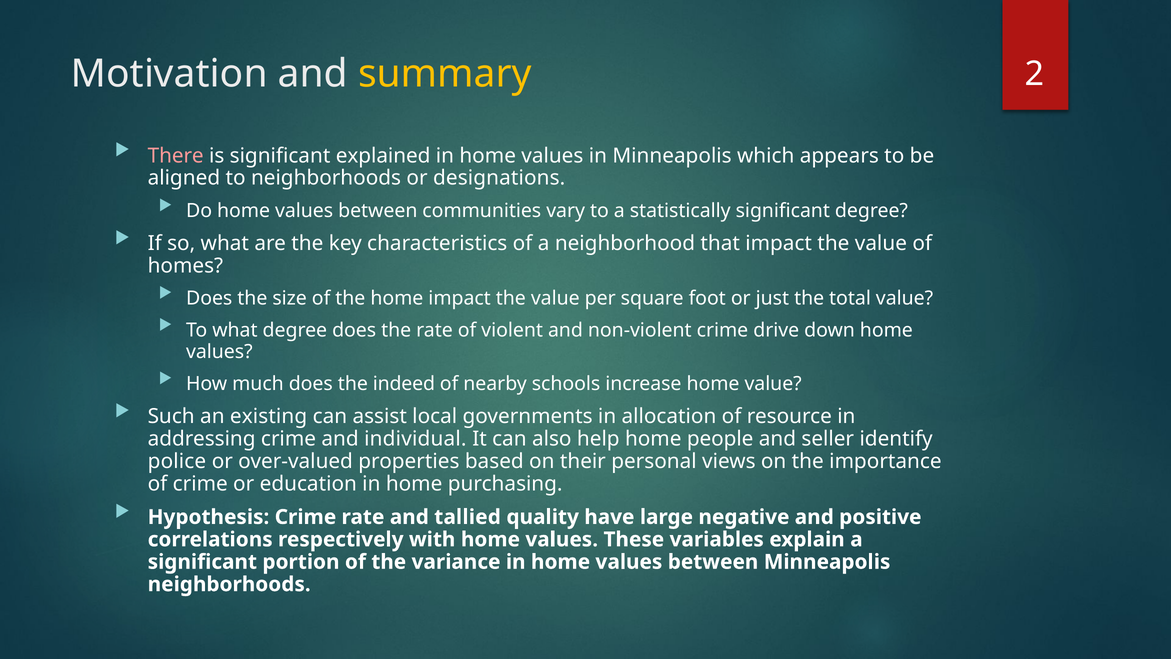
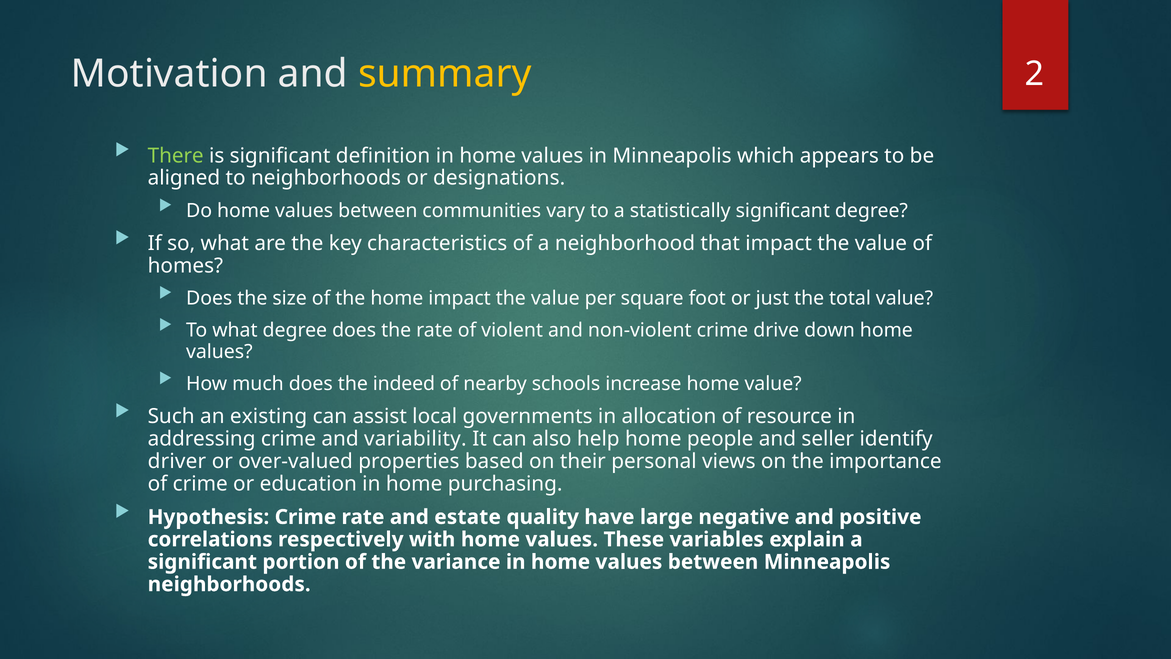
There colour: pink -> light green
explained: explained -> definition
individual: individual -> variability
police: police -> driver
tallied: tallied -> estate
